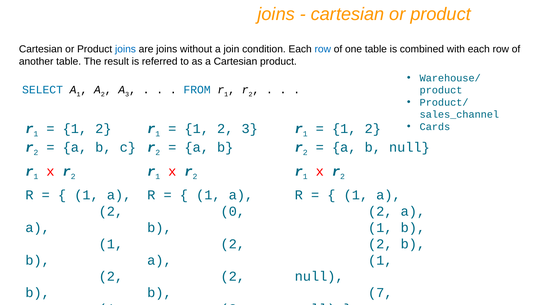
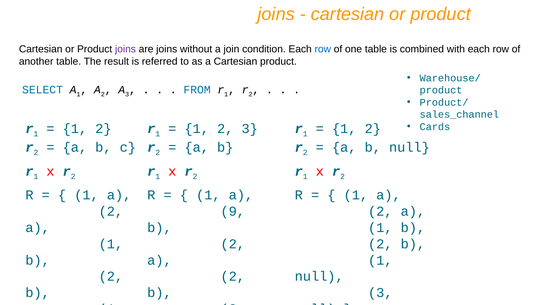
joins at (125, 49) colour: blue -> purple
0: 0 -> 9
7 at (380, 293): 7 -> 3
